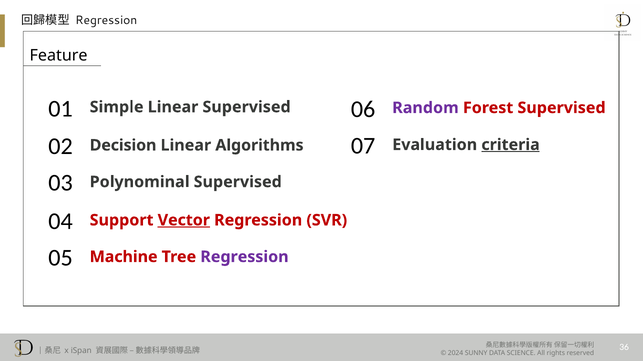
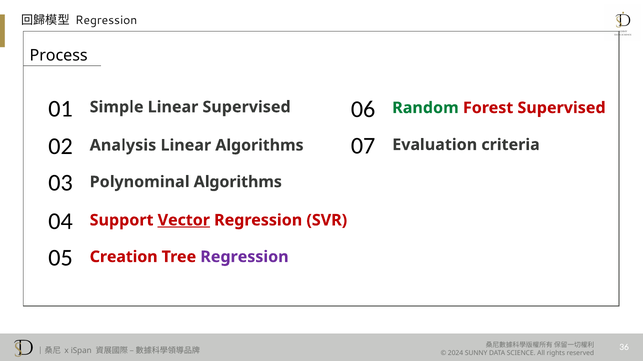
Feature: Feature -> Process
Random colour: purple -> green
criteria underline: present -> none
Decision: Decision -> Analysis
Polynominal Supervised: Supervised -> Algorithms
Machine: Machine -> Creation
